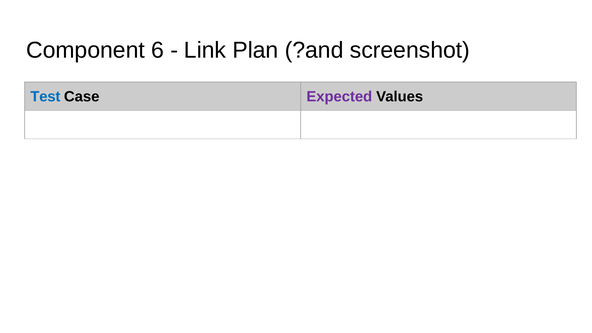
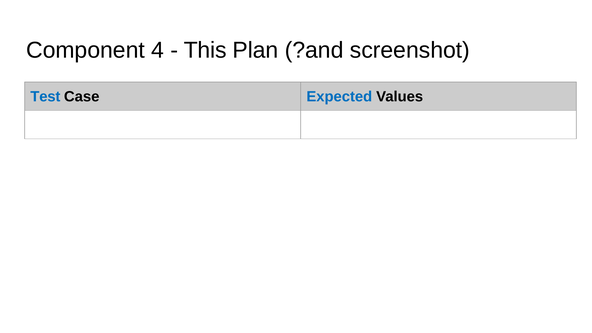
6: 6 -> 4
Link: Link -> This
Expected colour: purple -> blue
